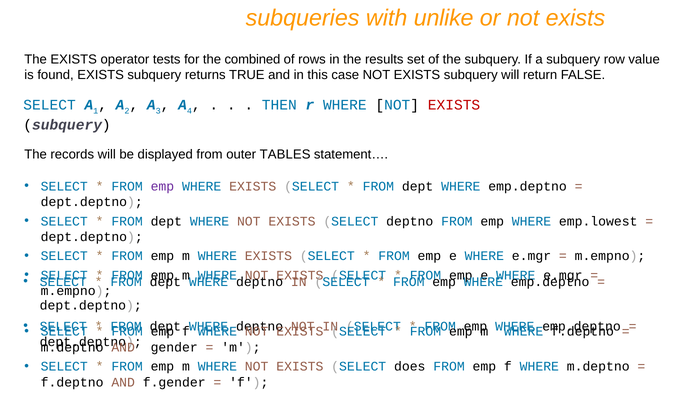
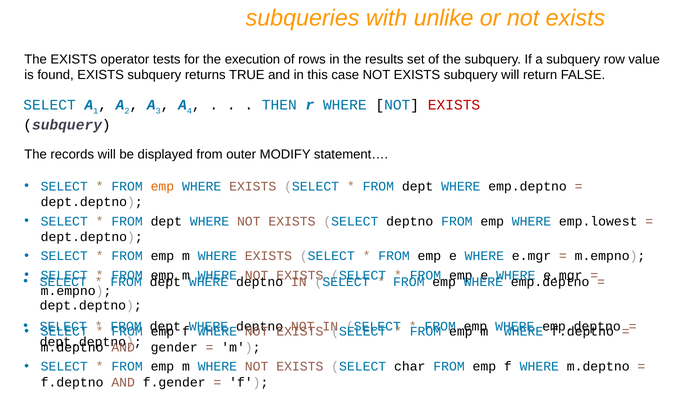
combined: combined -> execution
TABLES: TABLES -> MODIFY
emp at (162, 186) colour: purple -> orange
does: does -> char
